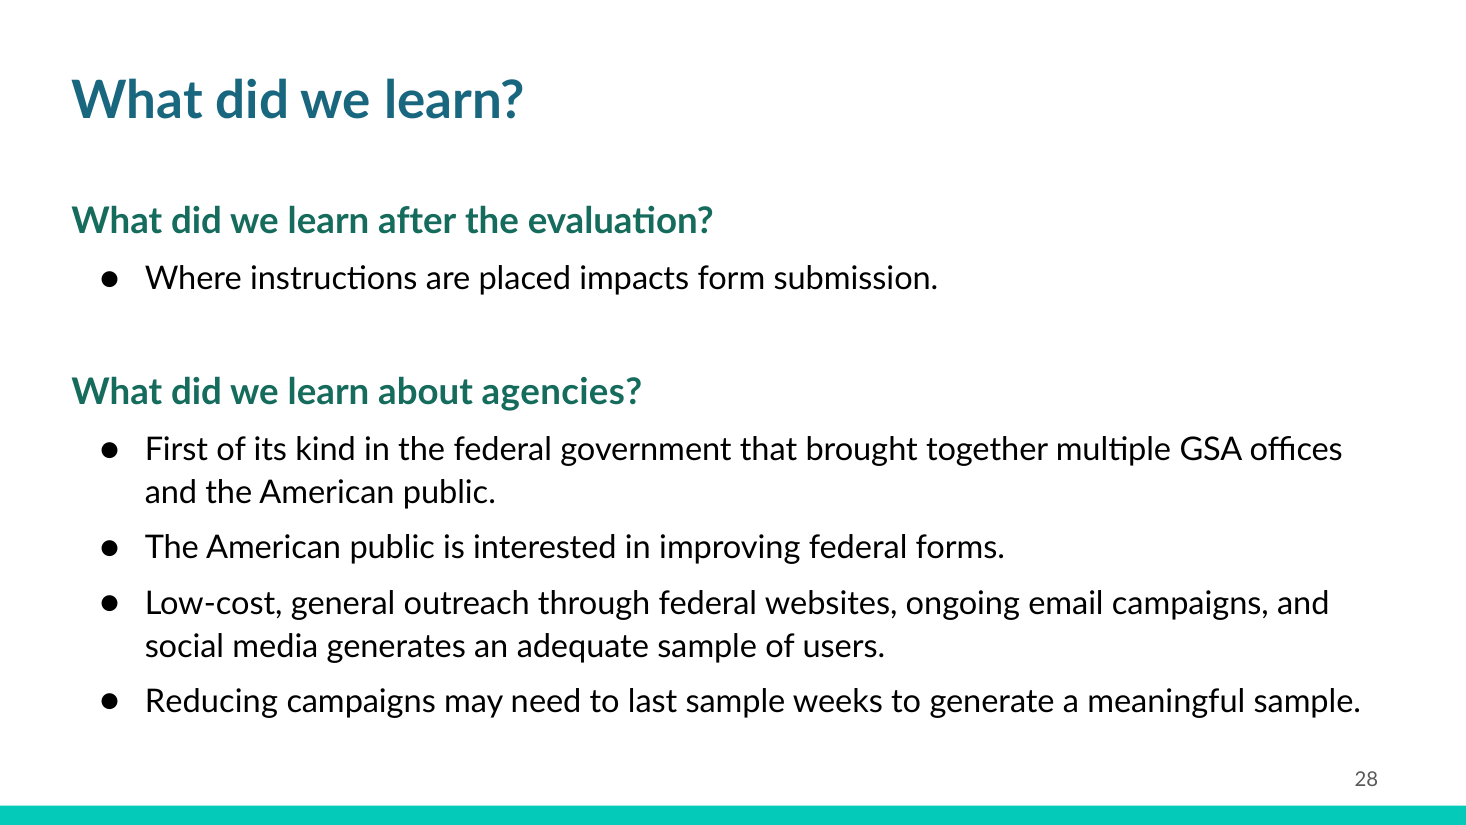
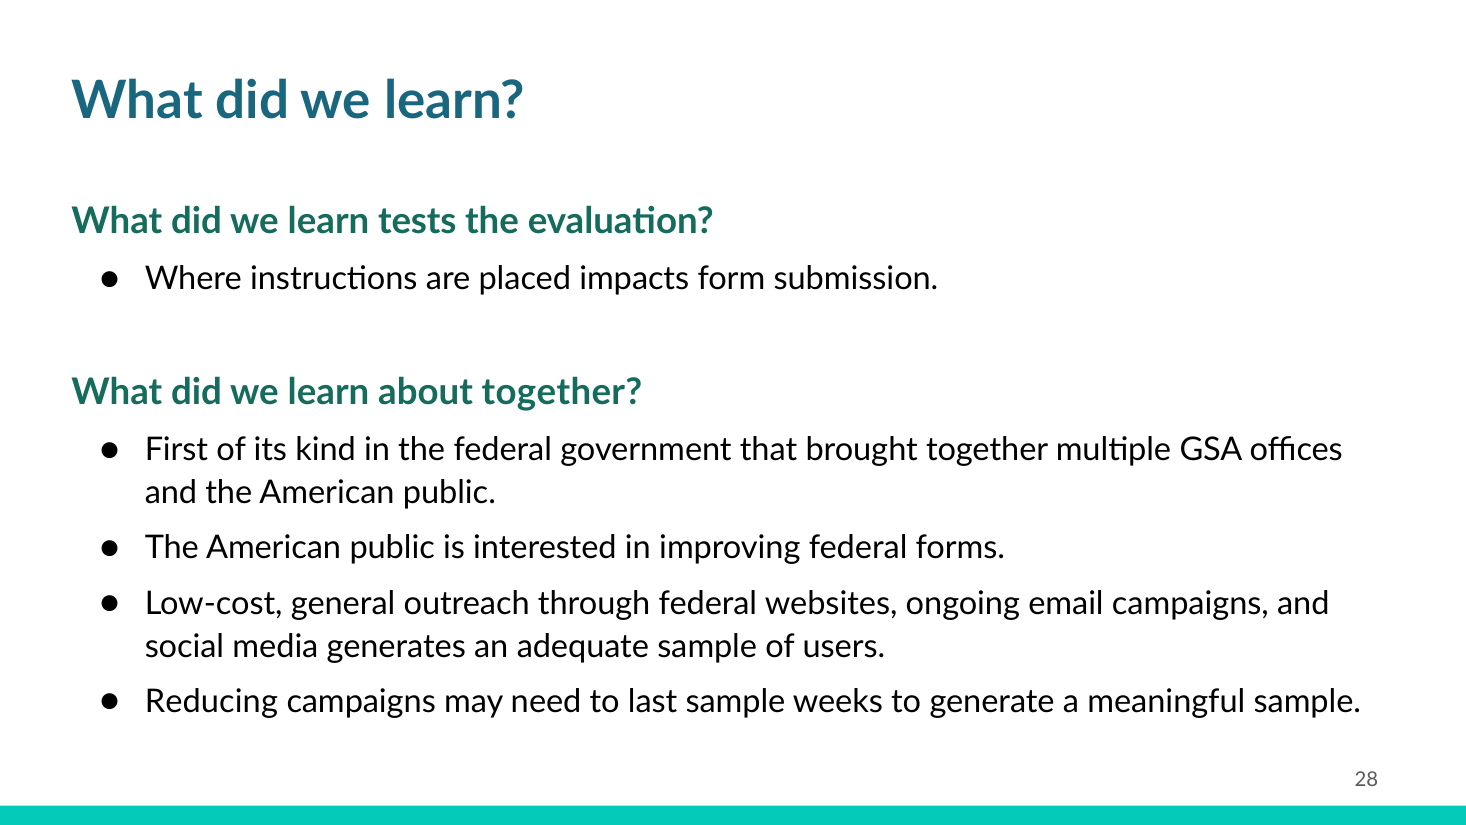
after: after -> tests
about agencies: agencies -> together
